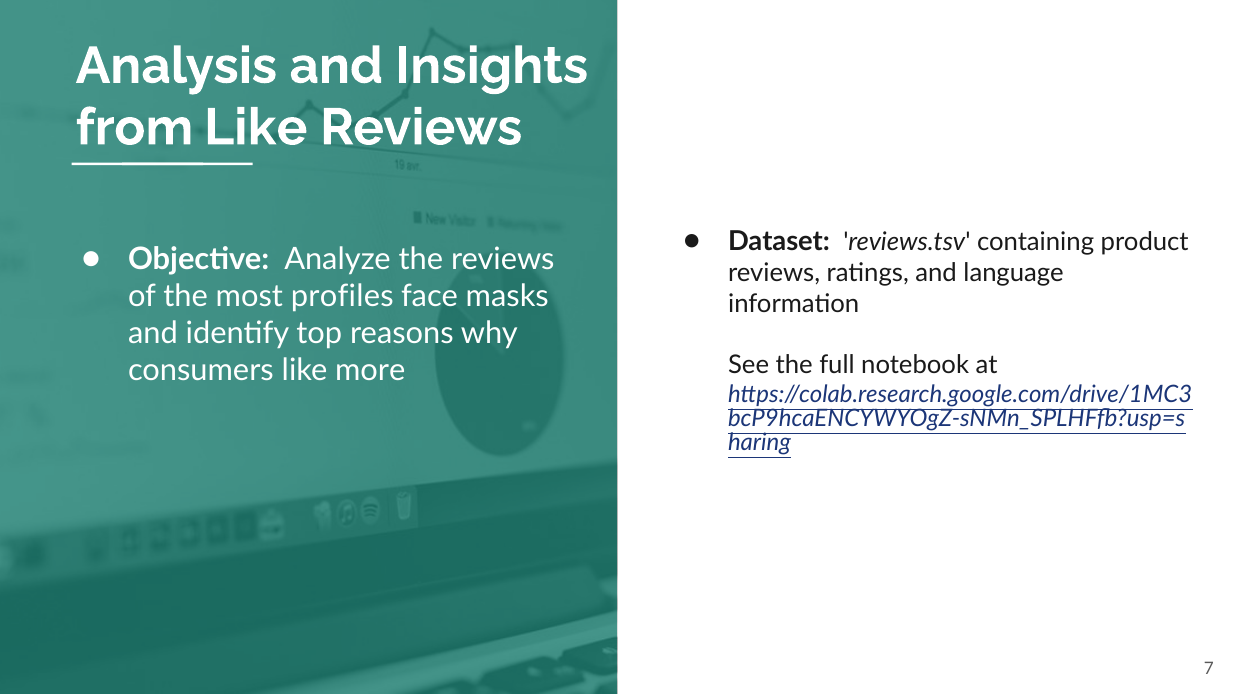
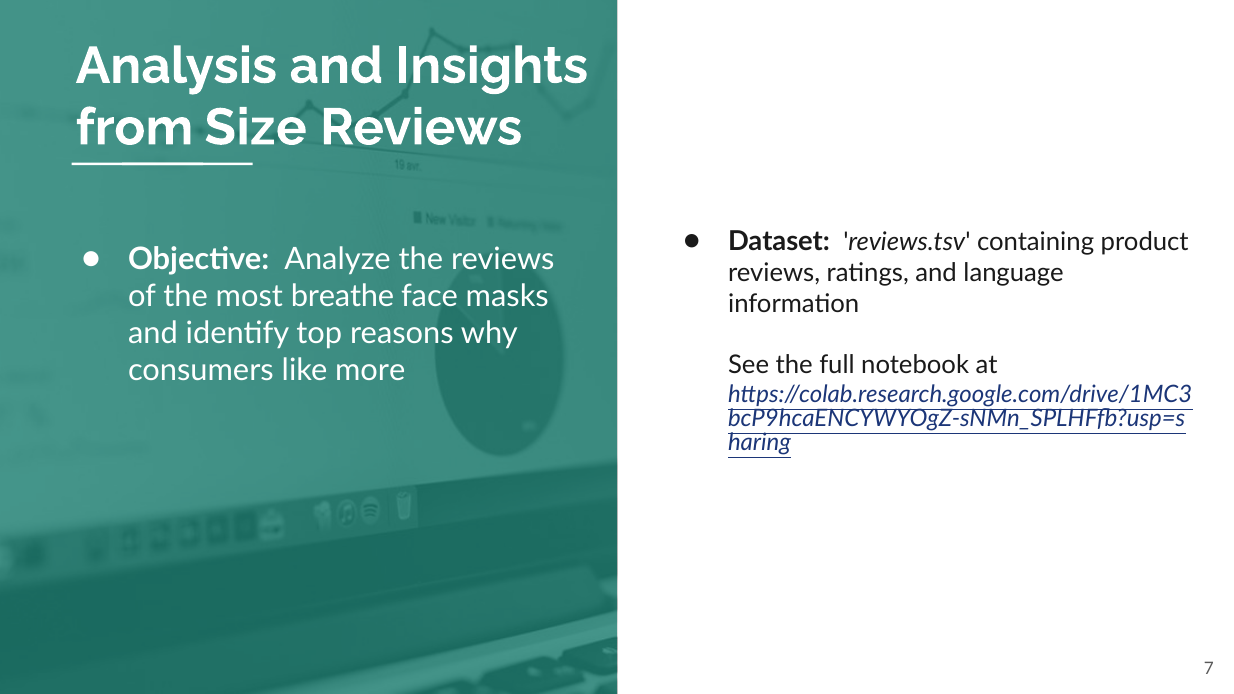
from Like: Like -> Size
profiles: profiles -> breathe
